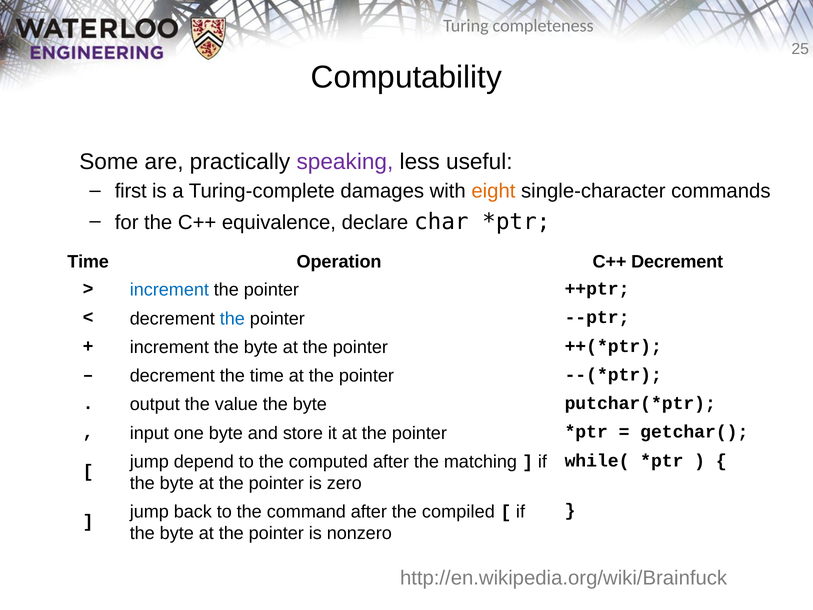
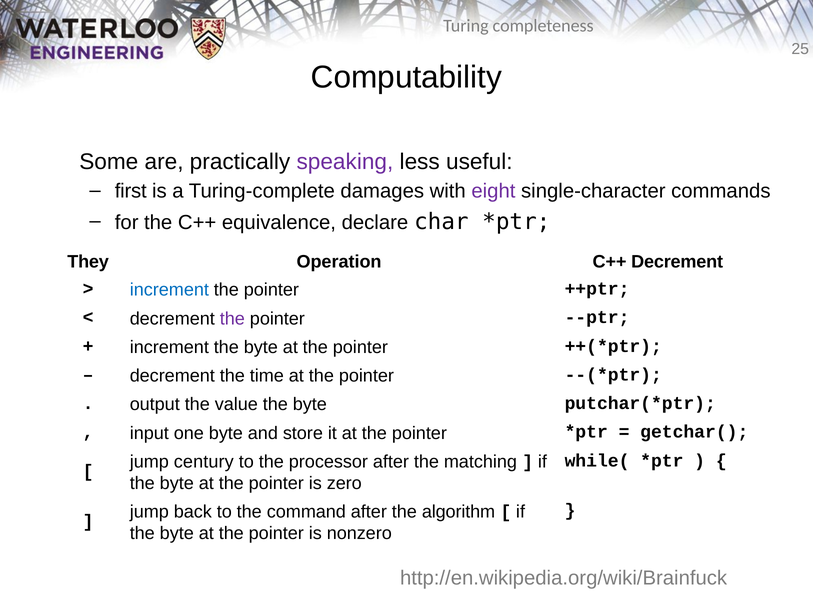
eight colour: orange -> purple
Time at (88, 262): Time -> They
the at (232, 319) colour: blue -> purple
depend: depend -> century
computed: computed -> processor
compiled: compiled -> algorithm
